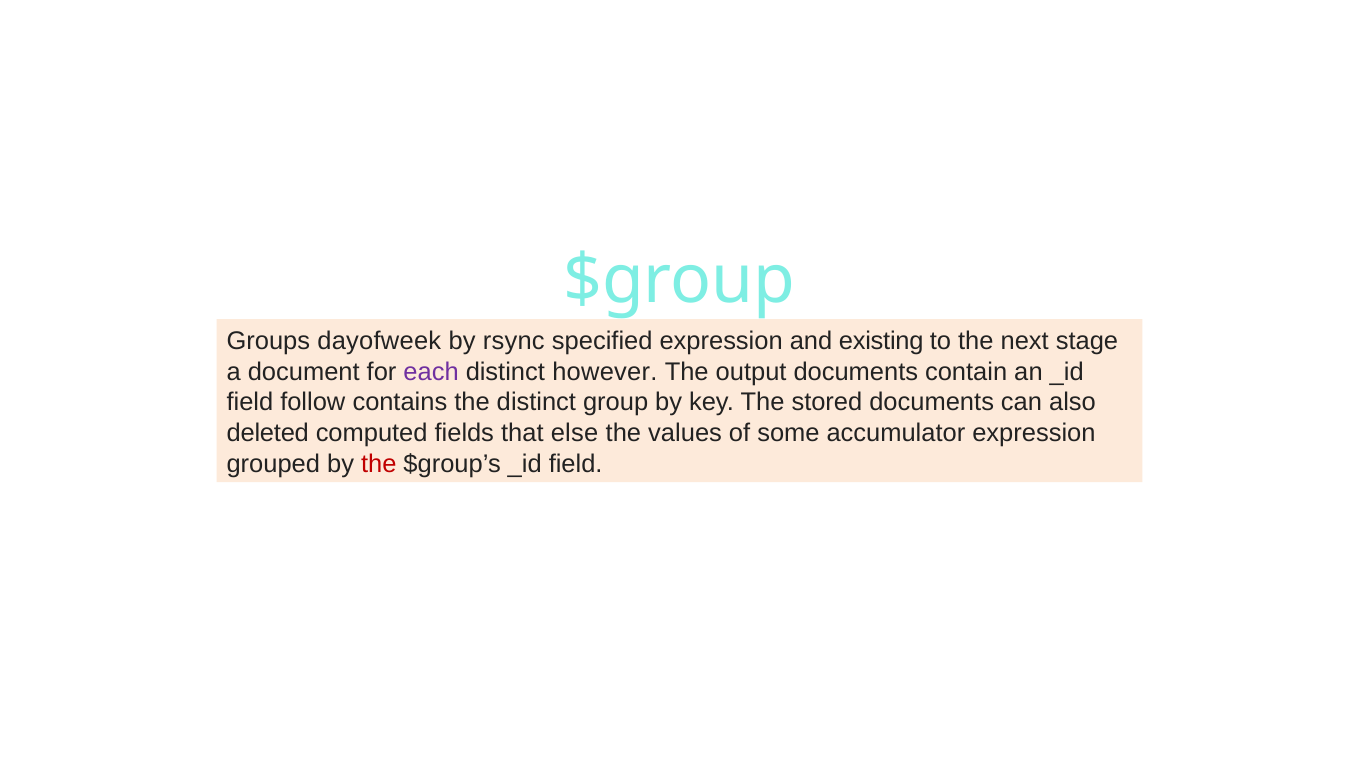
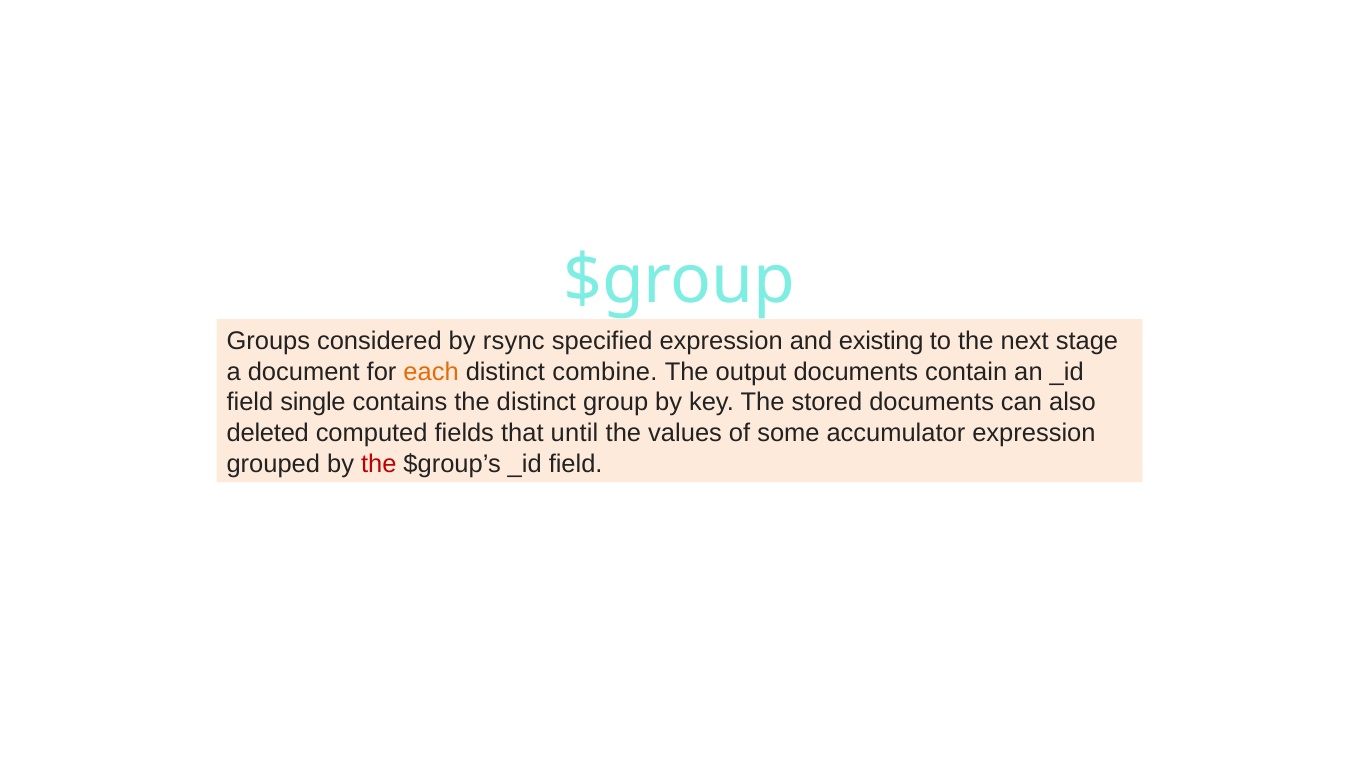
dayofweek: dayofweek -> considered
each colour: purple -> orange
however: however -> combine
follow: follow -> single
else: else -> until
